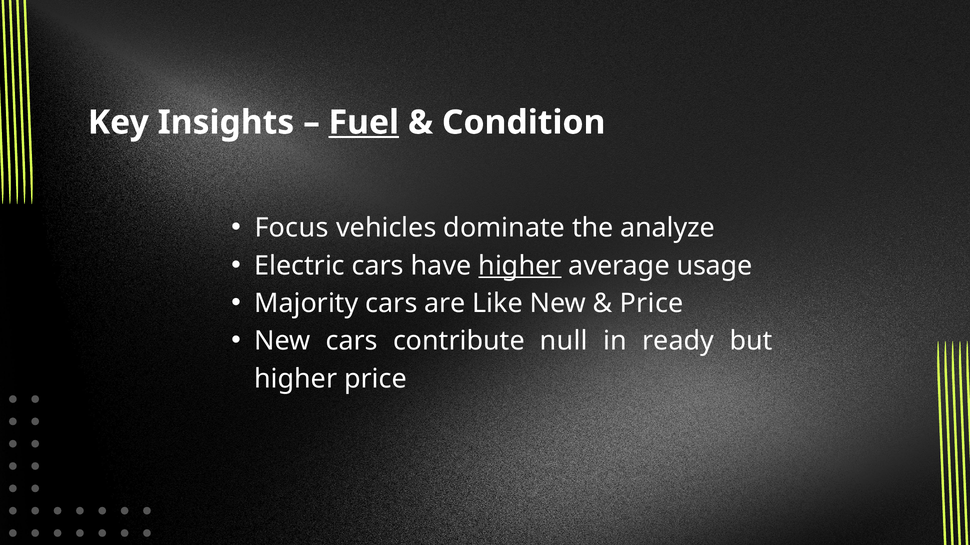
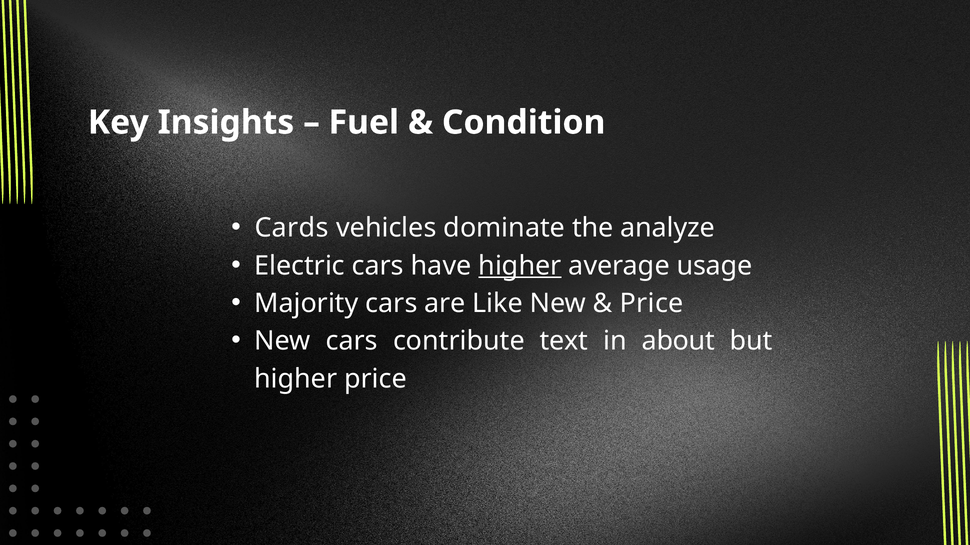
Fuel underline: present -> none
Focus: Focus -> Cards
null: null -> text
ready: ready -> about
